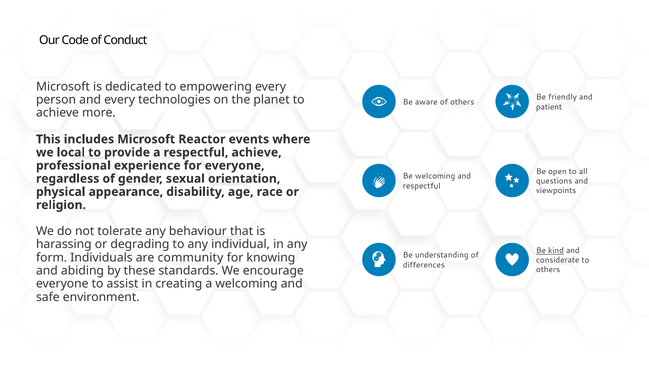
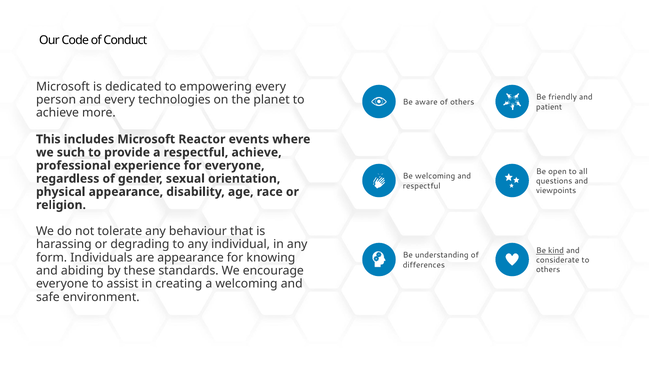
local: local -> such
are community: community -> appearance
